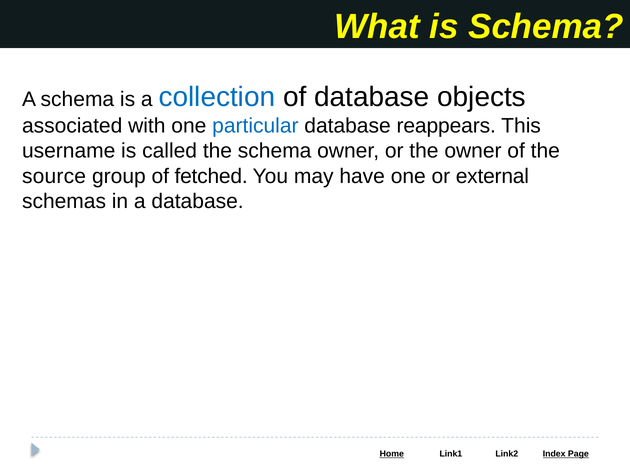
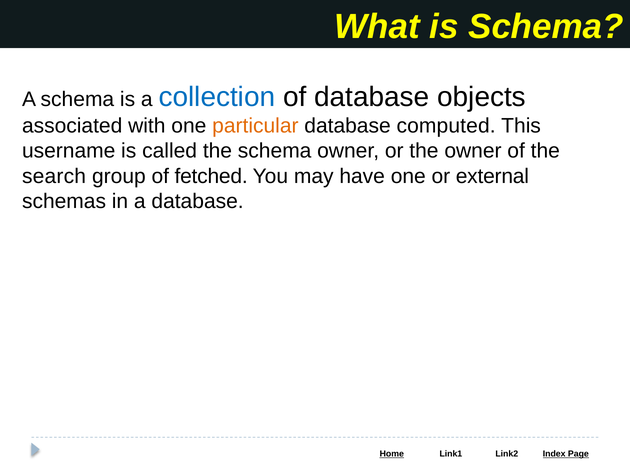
particular colour: blue -> orange
reappears: reappears -> computed
source: source -> search
